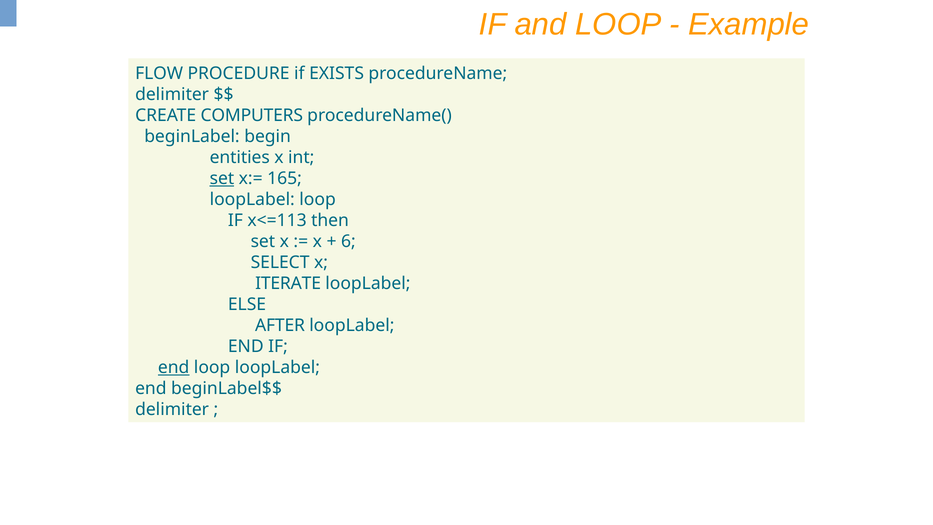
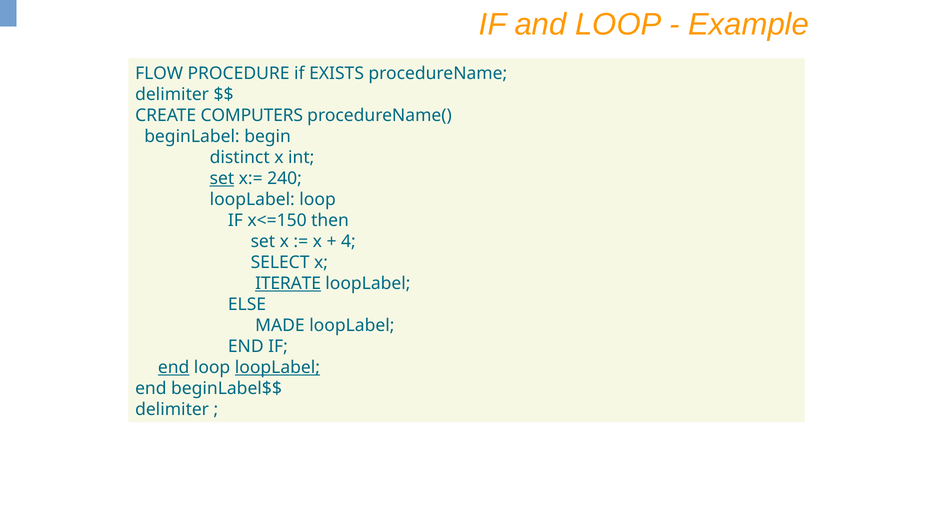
entities: entities -> distinct
165: 165 -> 240
x<=113: x<=113 -> x<=150
6: 6 -> 4
ITERATE underline: none -> present
AFTER: AFTER -> MADE
loopLabel at (277, 367) underline: none -> present
